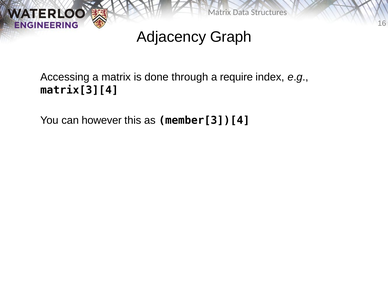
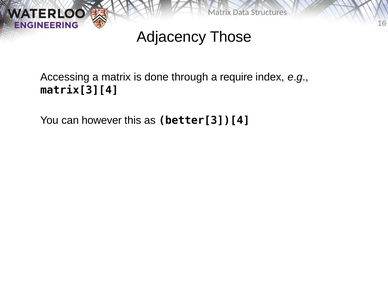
Graph: Graph -> Those
member[3])[4: member[3])[4 -> better[3])[4
